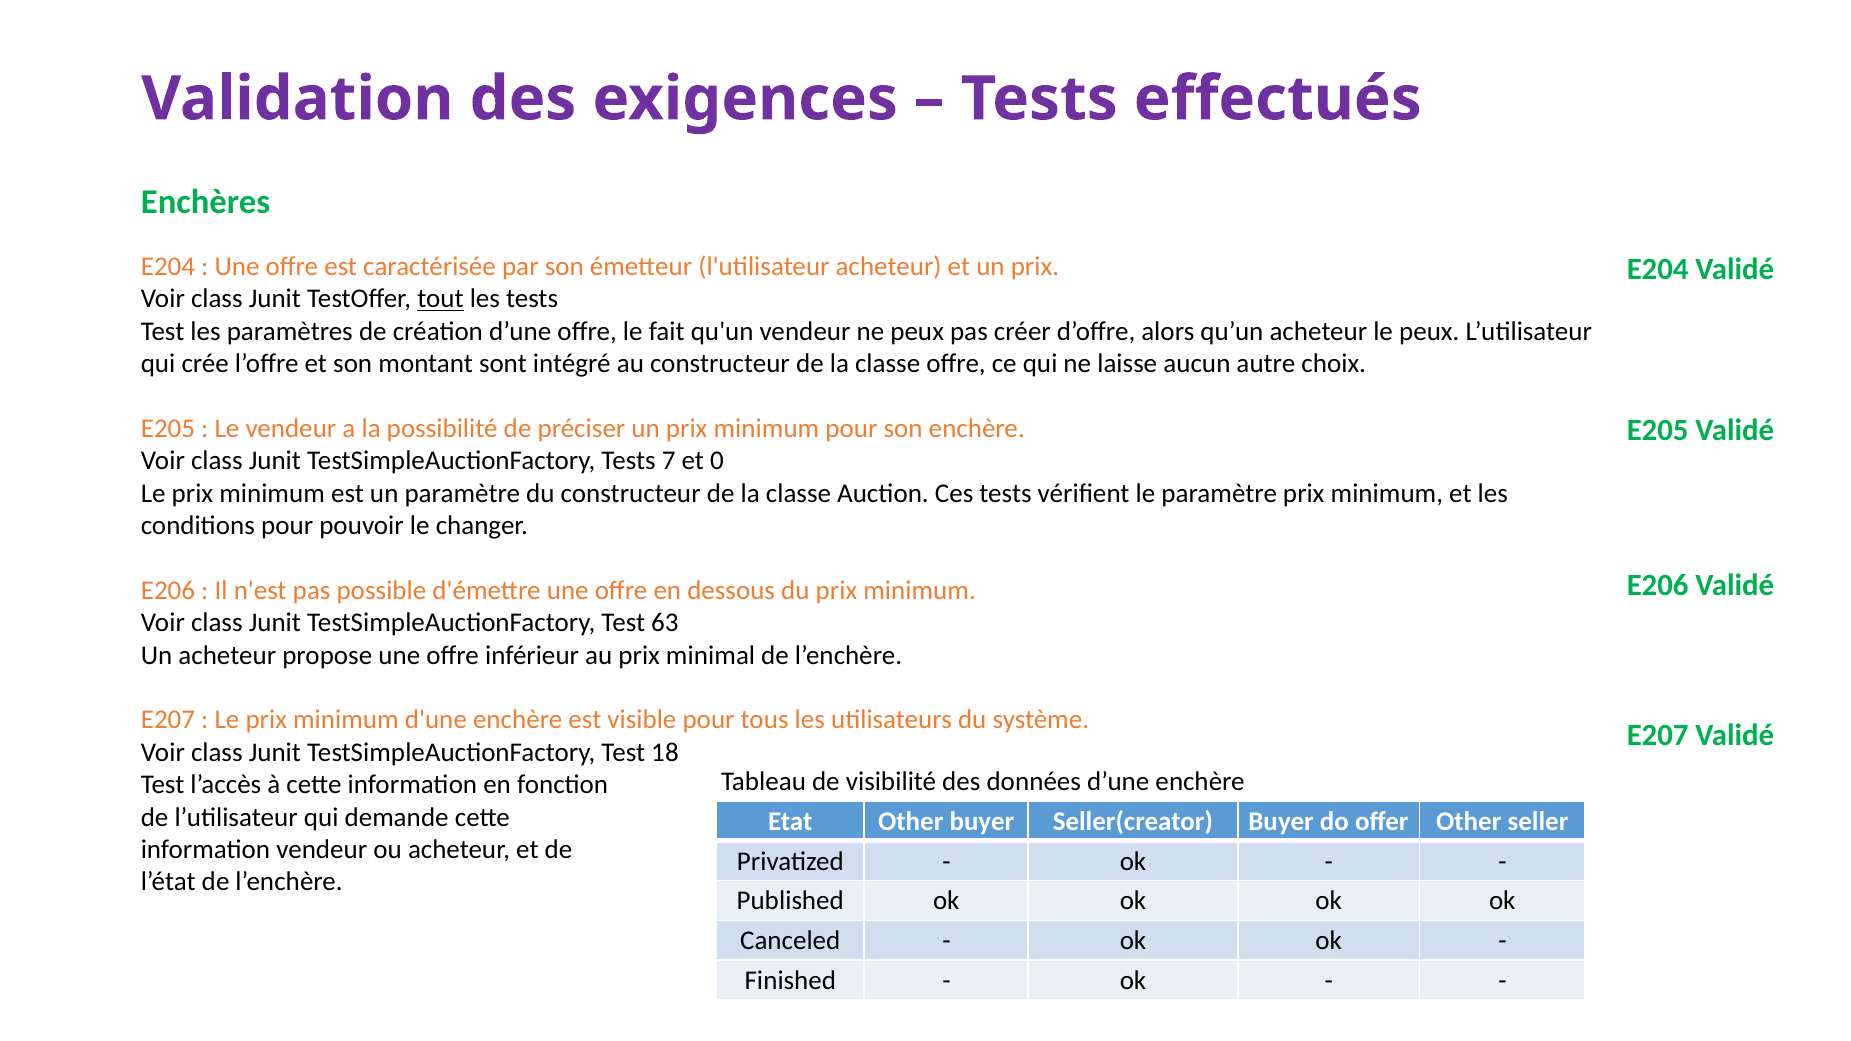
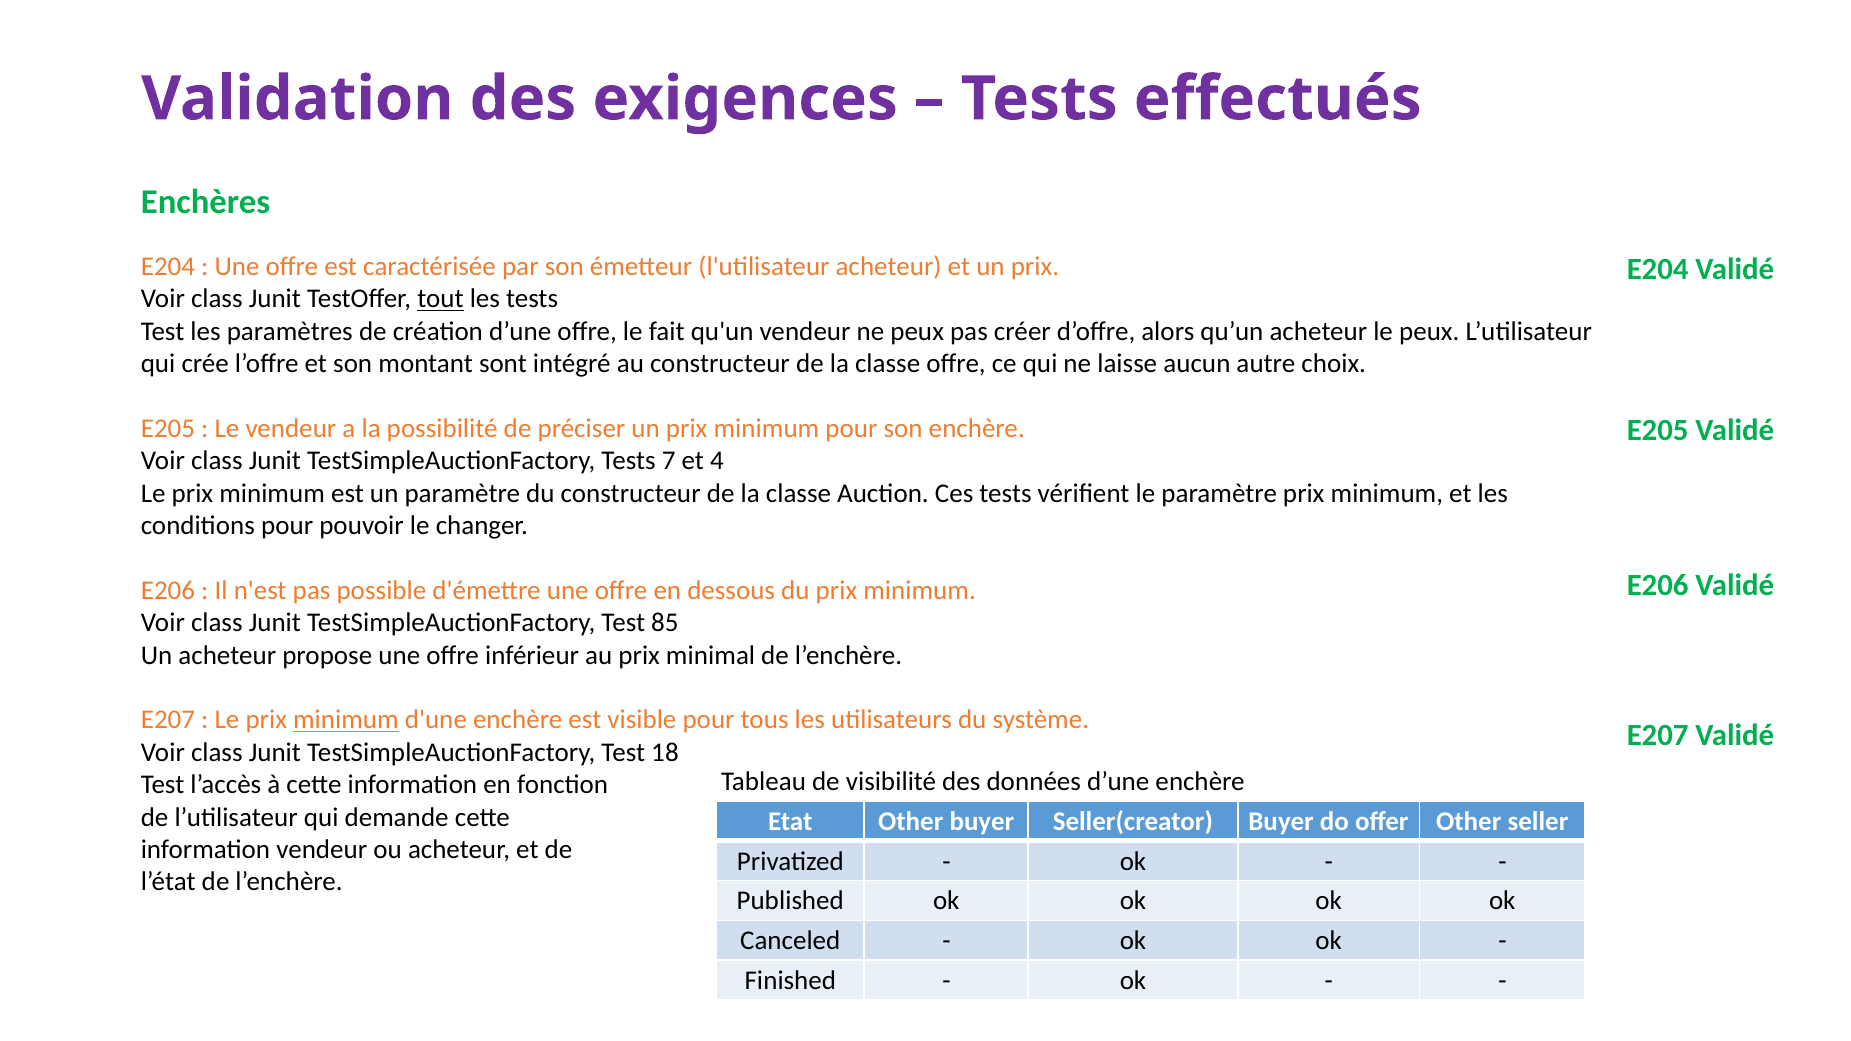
0: 0 -> 4
63: 63 -> 85
minimum at (346, 720) underline: none -> present
